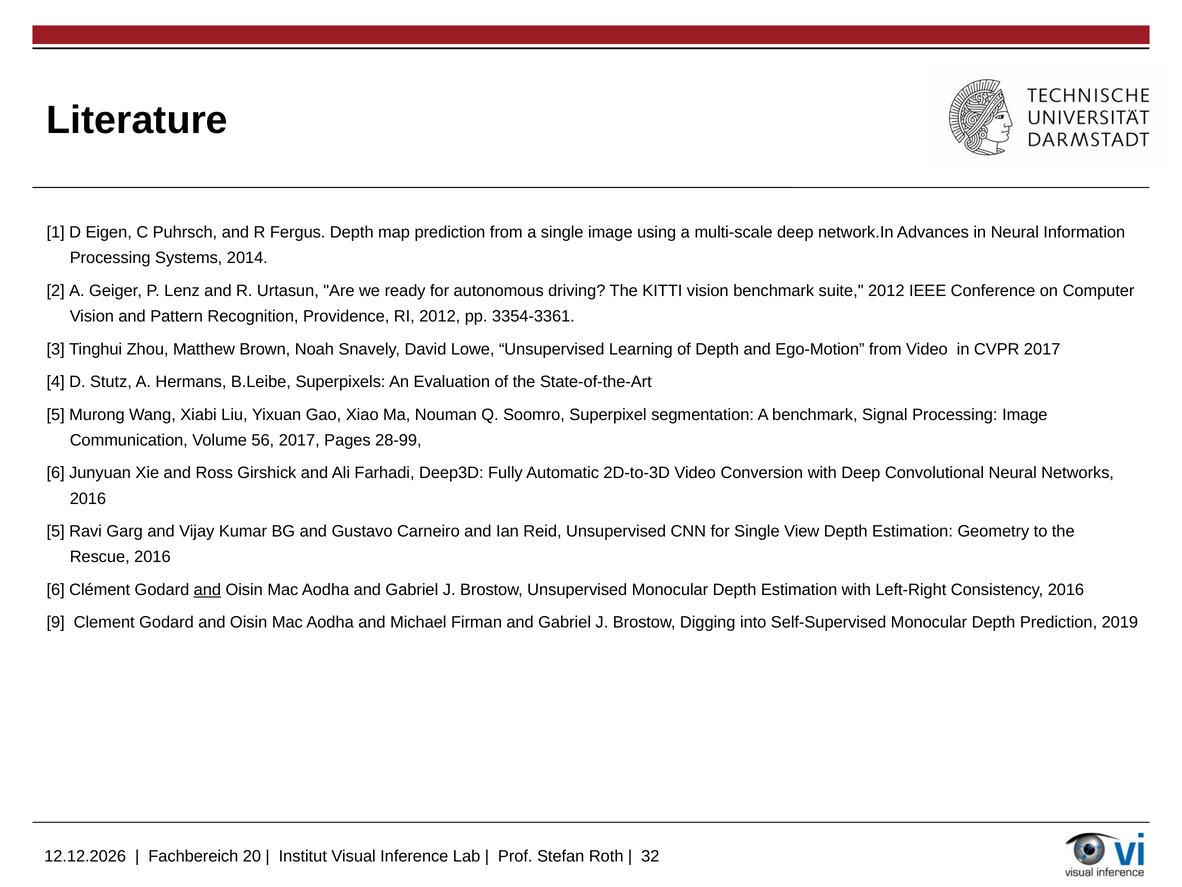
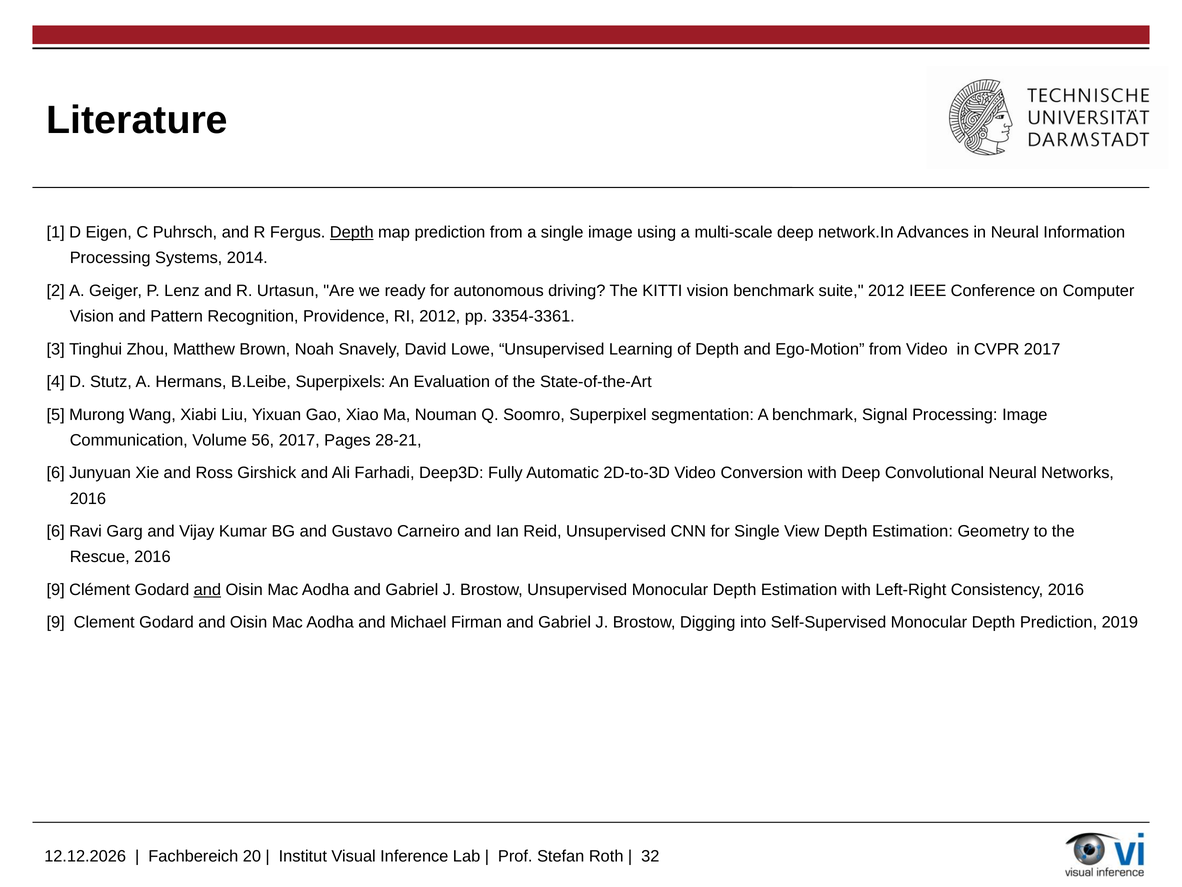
Depth at (352, 232) underline: none -> present
28-99: 28-99 -> 28-21
5 at (56, 531): 5 -> 6
6 at (56, 589): 6 -> 9
